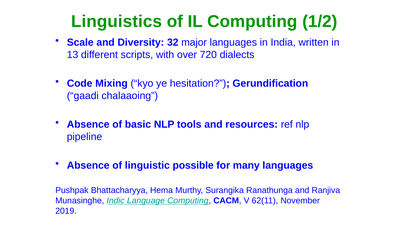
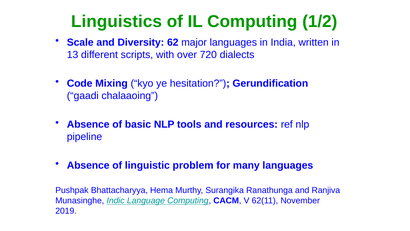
32: 32 -> 62
possible: possible -> problem
